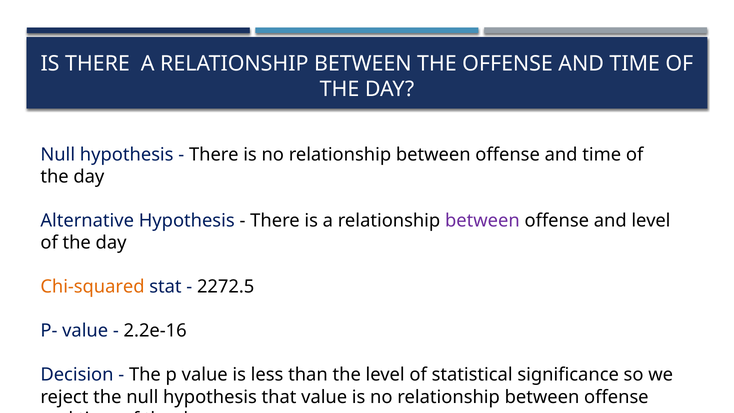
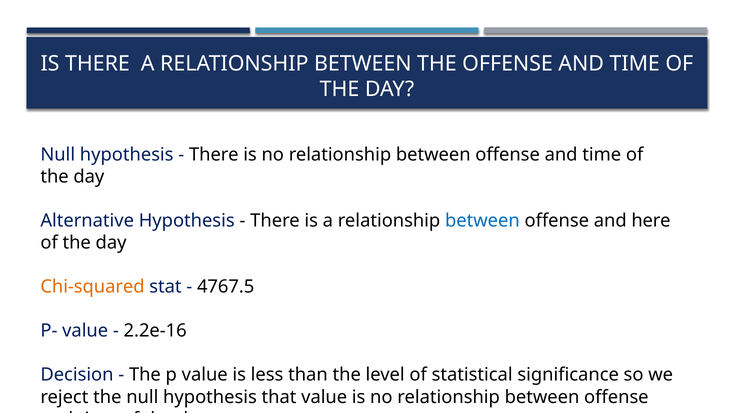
between at (482, 221) colour: purple -> blue
and level: level -> here
2272.5: 2272.5 -> 4767.5
